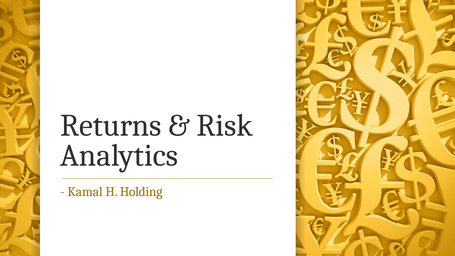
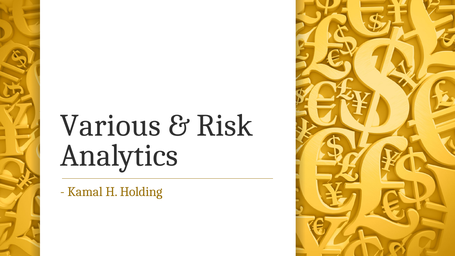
Returns: Returns -> Various
